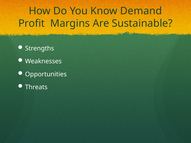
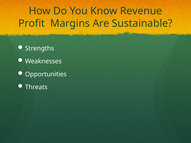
Demand: Demand -> Revenue
